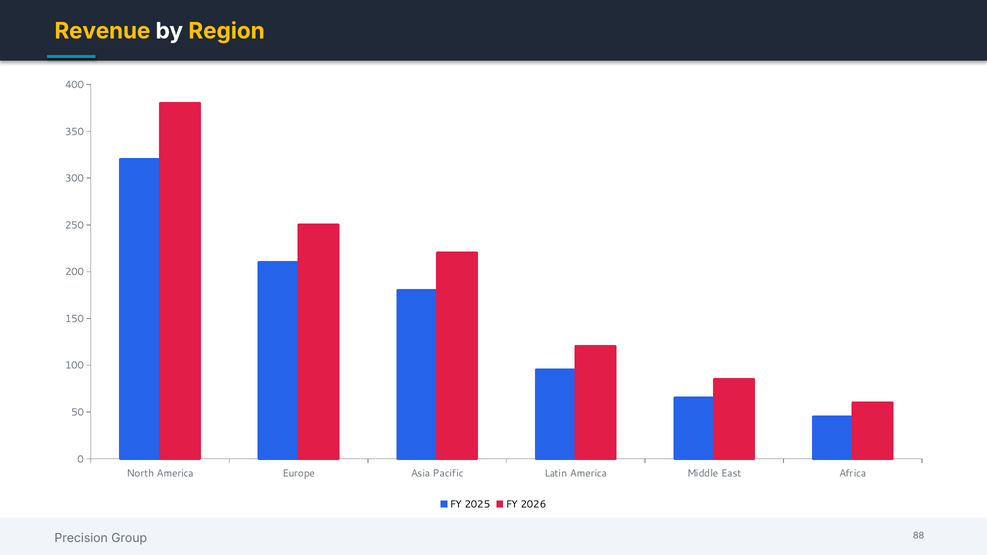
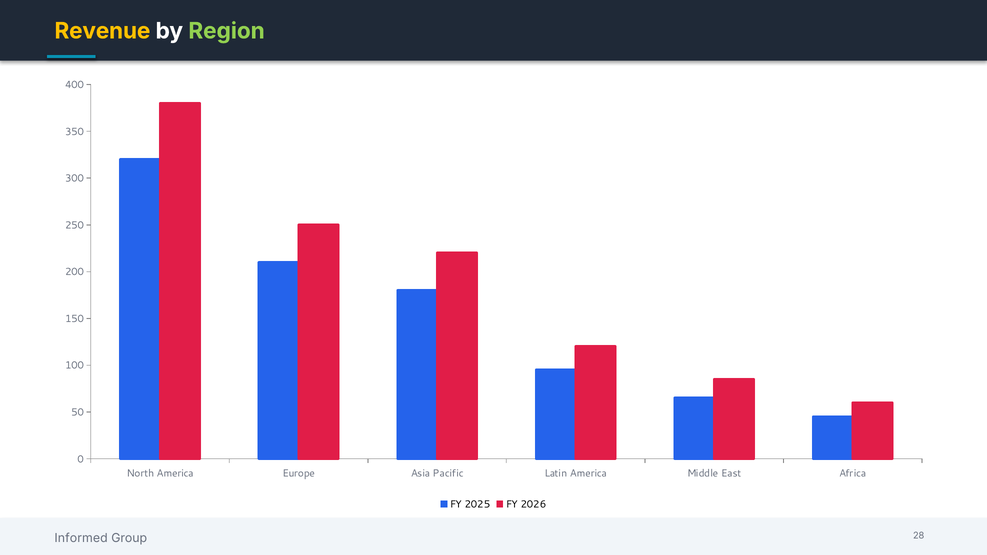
Region colour: yellow -> light green
Precision: Precision -> Informed
88: 88 -> 28
